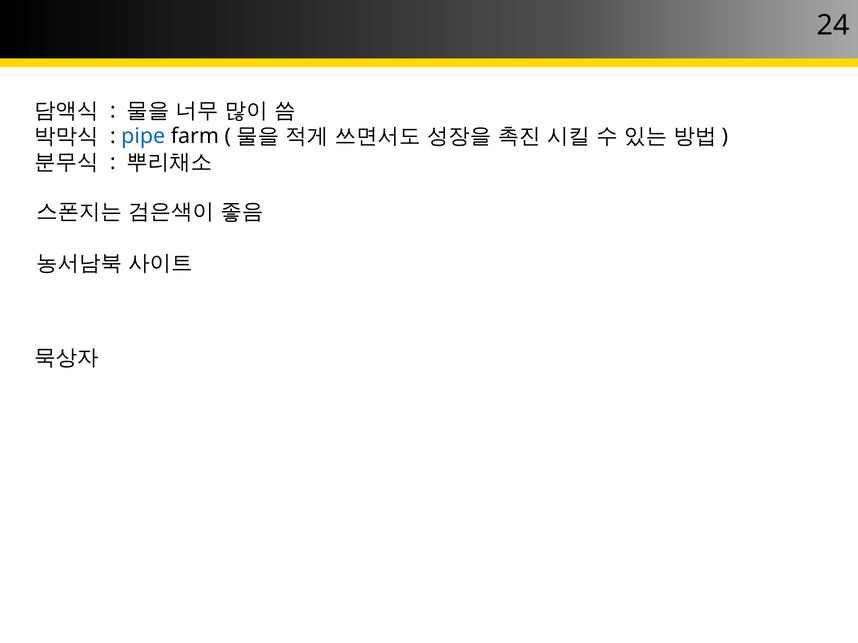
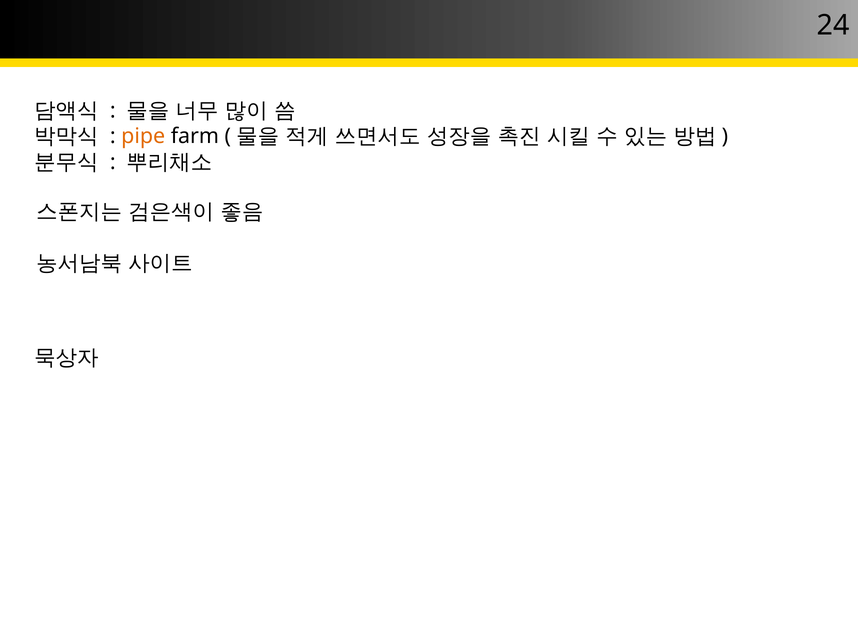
pipe colour: blue -> orange
